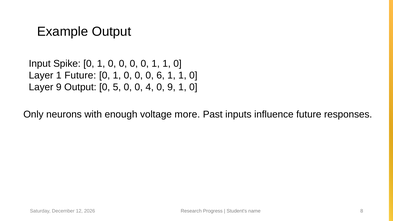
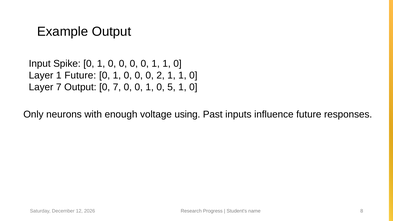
6: 6 -> 2
Layer 9: 9 -> 7
0 5: 5 -> 7
4 at (150, 87): 4 -> 1
0 9: 9 -> 5
more: more -> using
